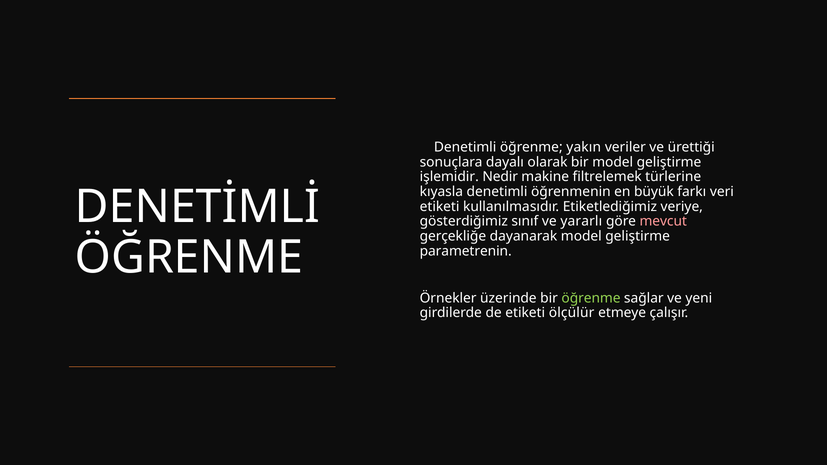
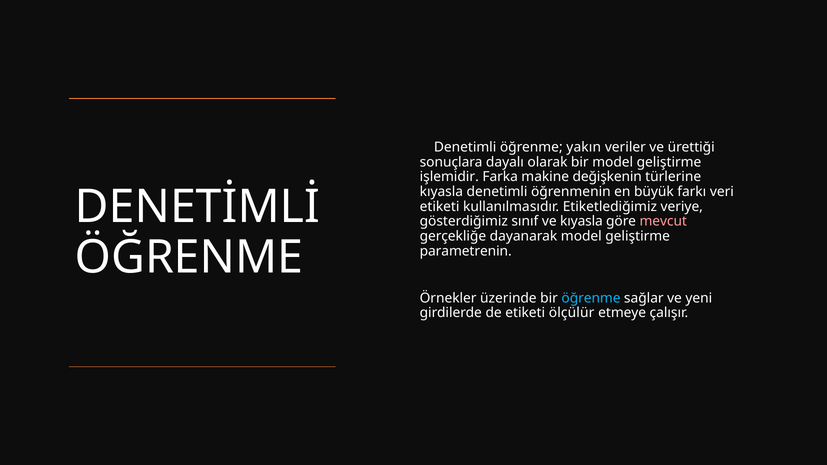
Nedir: Nedir -> Farka
filtrelemek: filtrelemek -> değişkenin
ve yararlı: yararlı -> kıyasla
öğrenme at (591, 298) colour: light green -> light blue
